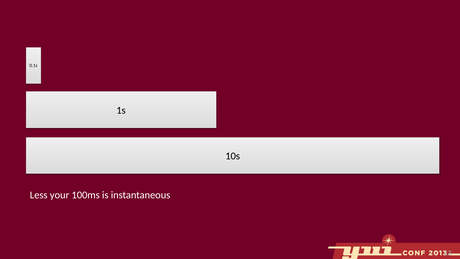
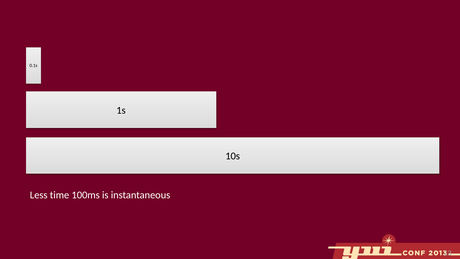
your: your -> time
